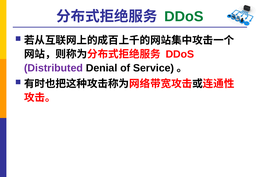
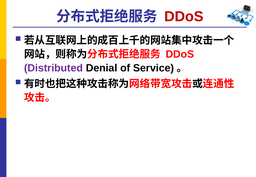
DDoS at (184, 17) colour: green -> red
